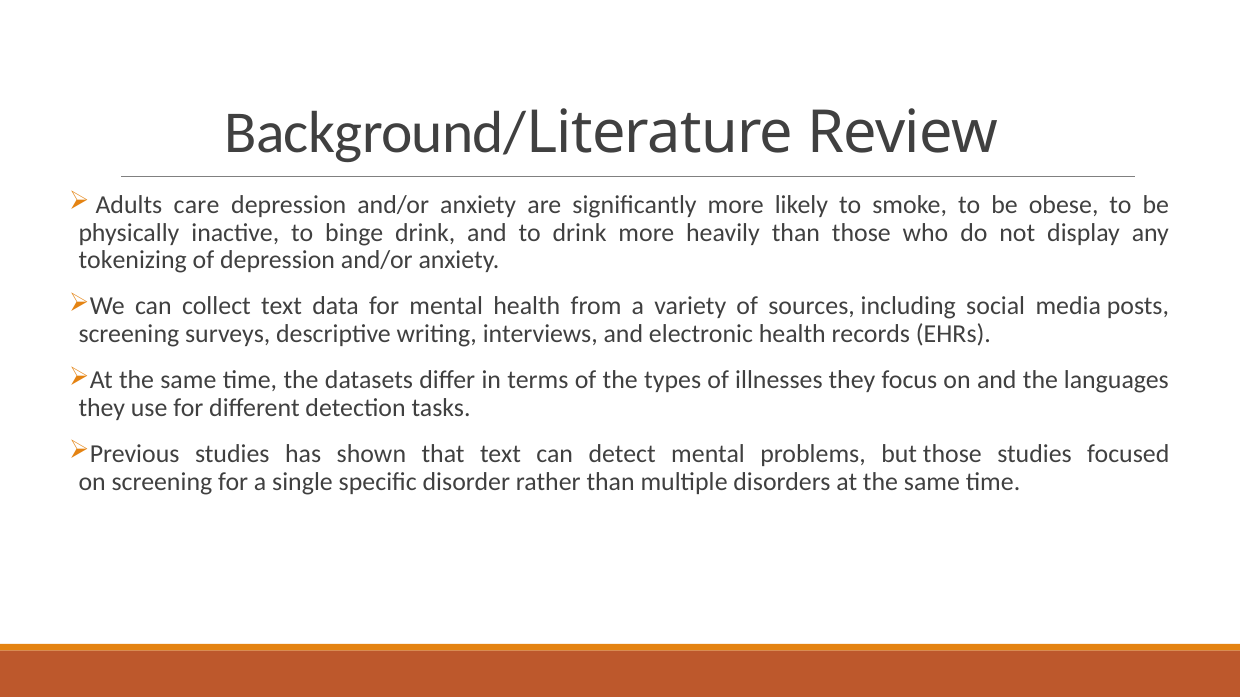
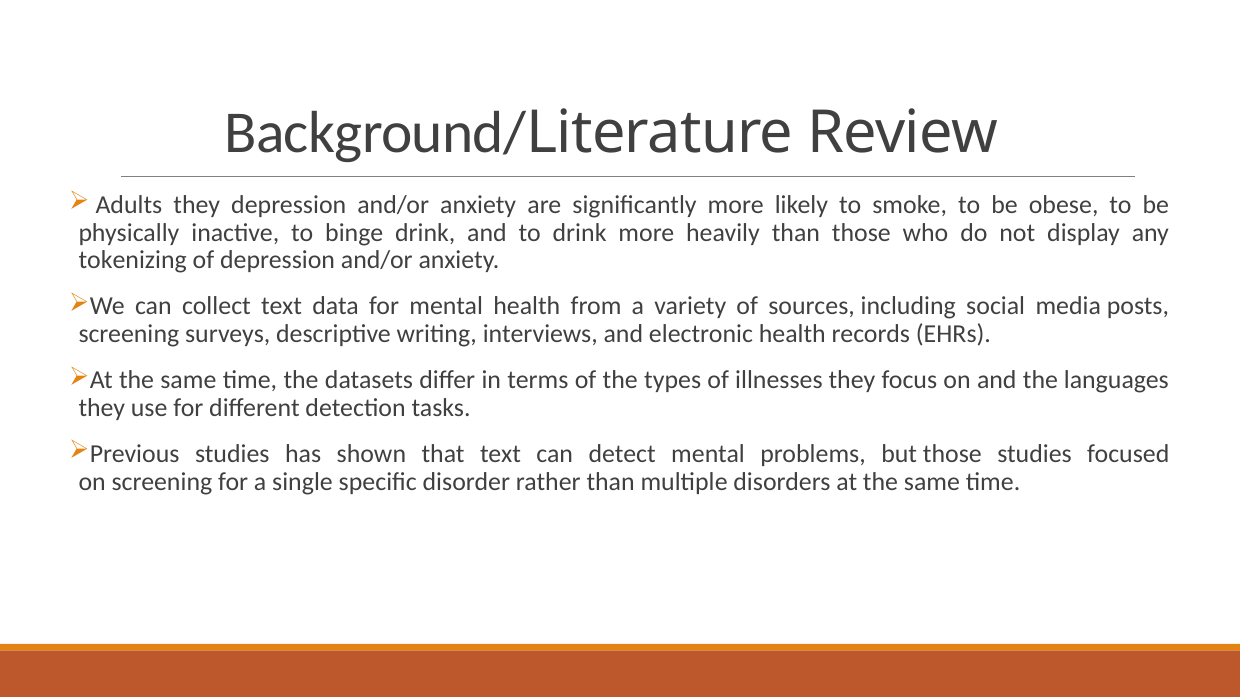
Adults care: care -> they
